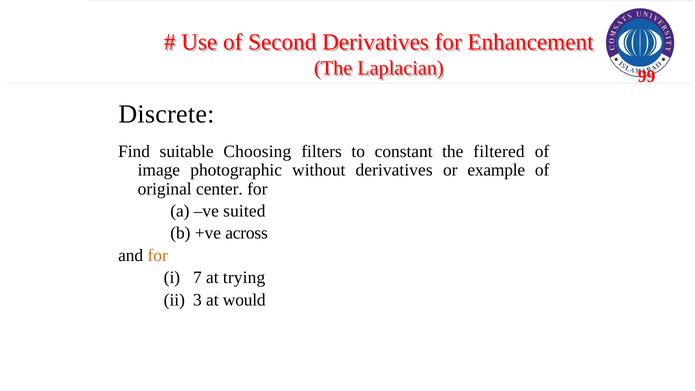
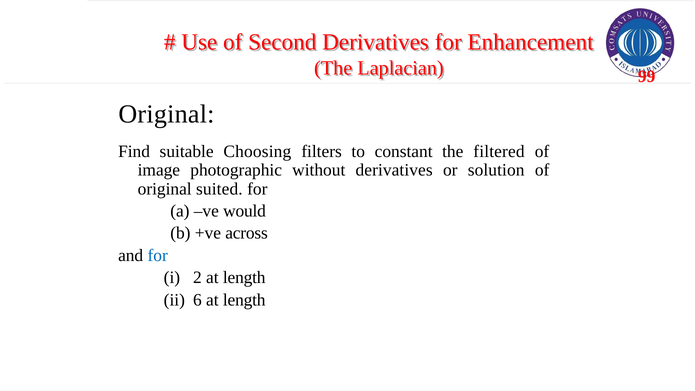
Discrete at (166, 114): Discrete -> Original
example: example -> solution
center: center -> suited
suited: suited -> would
for at (158, 255) colour: orange -> blue
7: 7 -> 2
trying at (244, 278): trying -> length
3: 3 -> 6
would at (244, 300): would -> length
